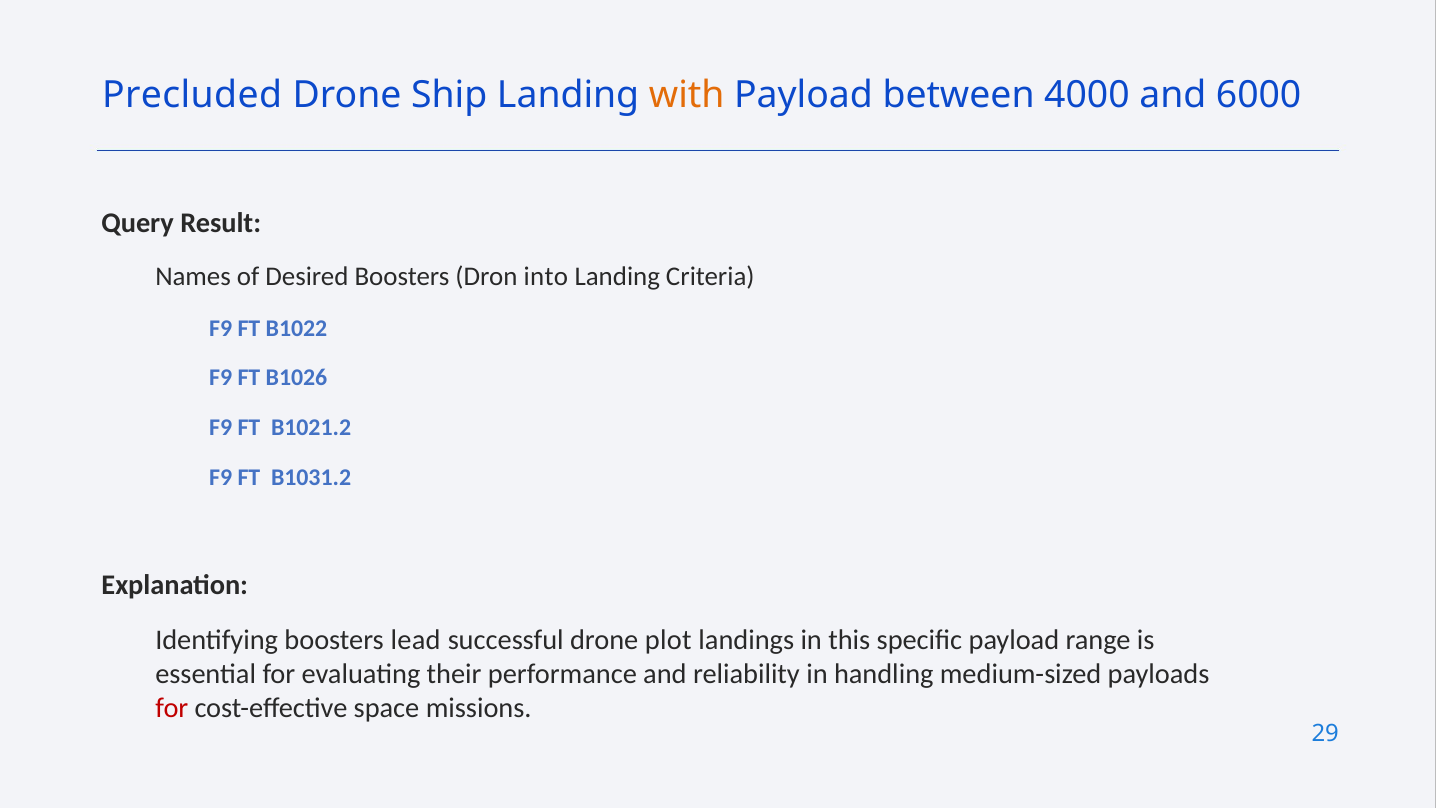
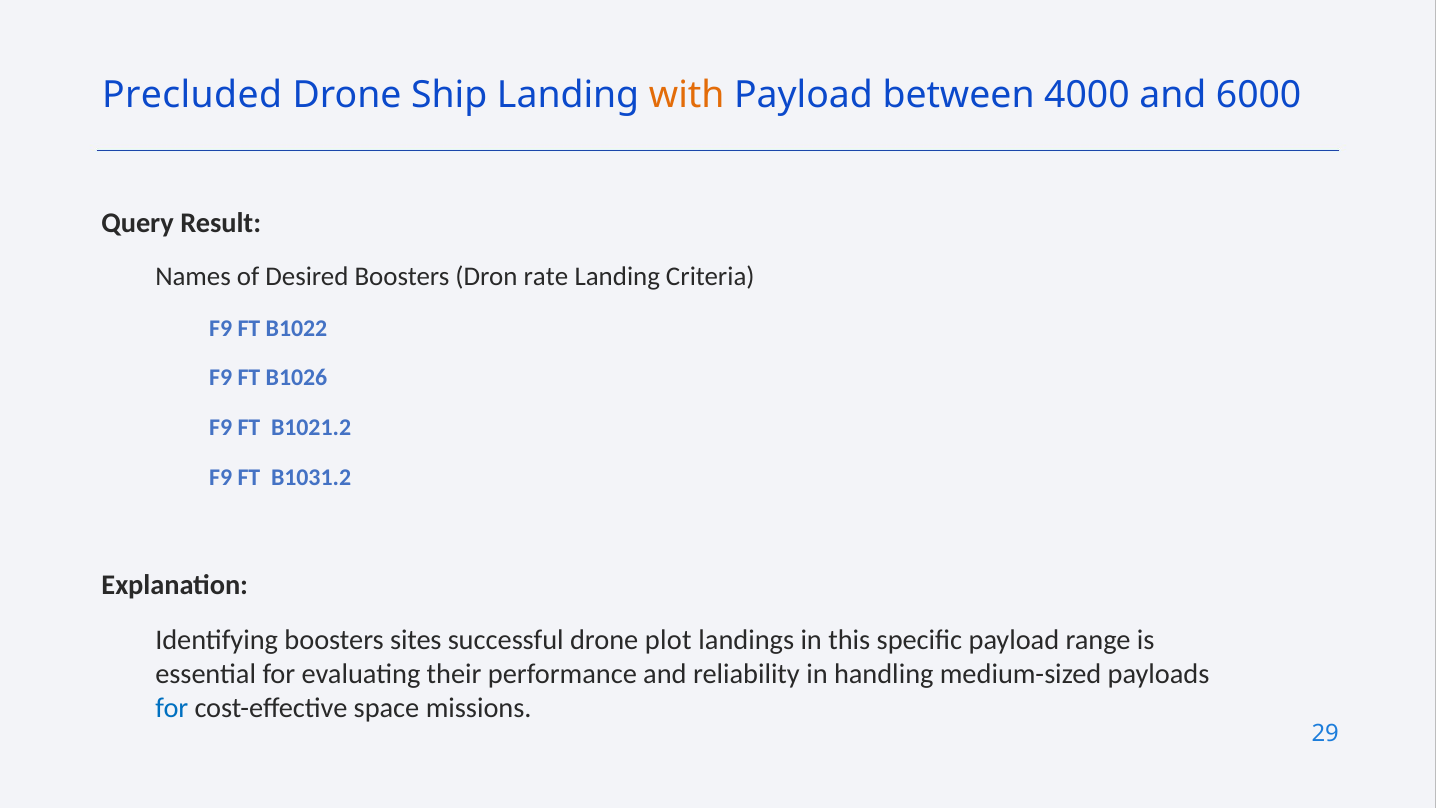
into: into -> rate
lead: lead -> sites
for at (172, 708) colour: red -> blue
